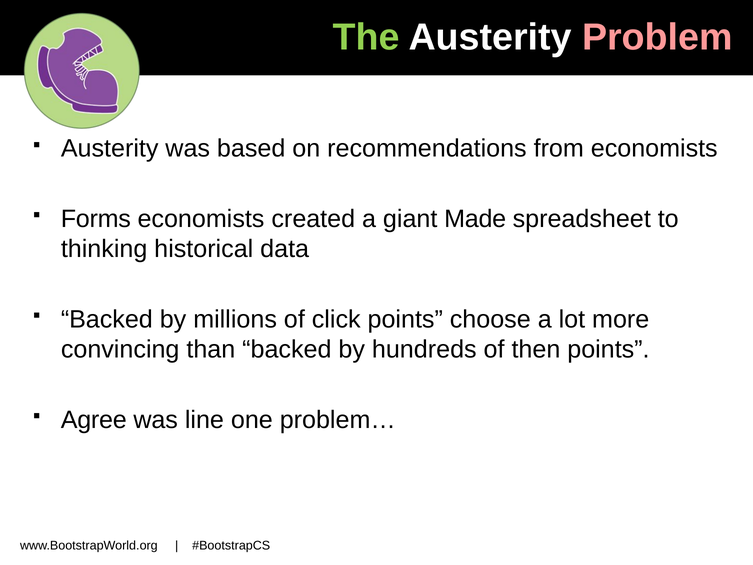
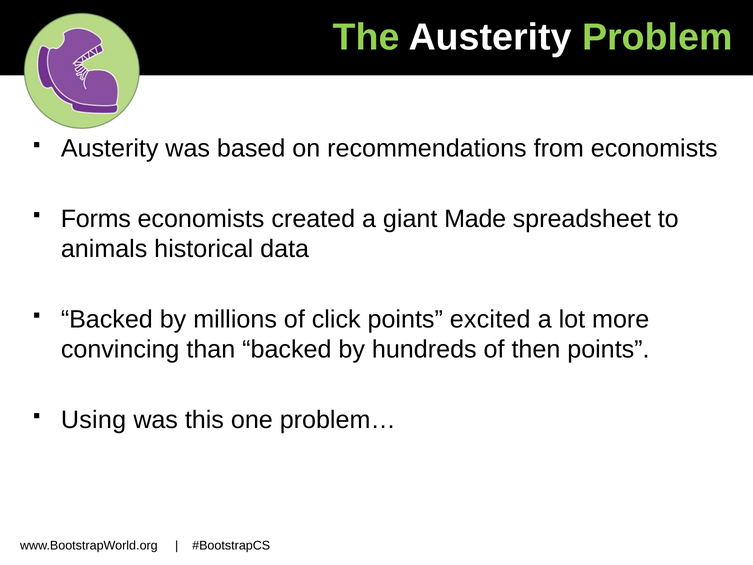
Problem colour: pink -> light green
thinking: thinking -> animals
choose: choose -> excited
Agree: Agree -> Using
line: line -> this
